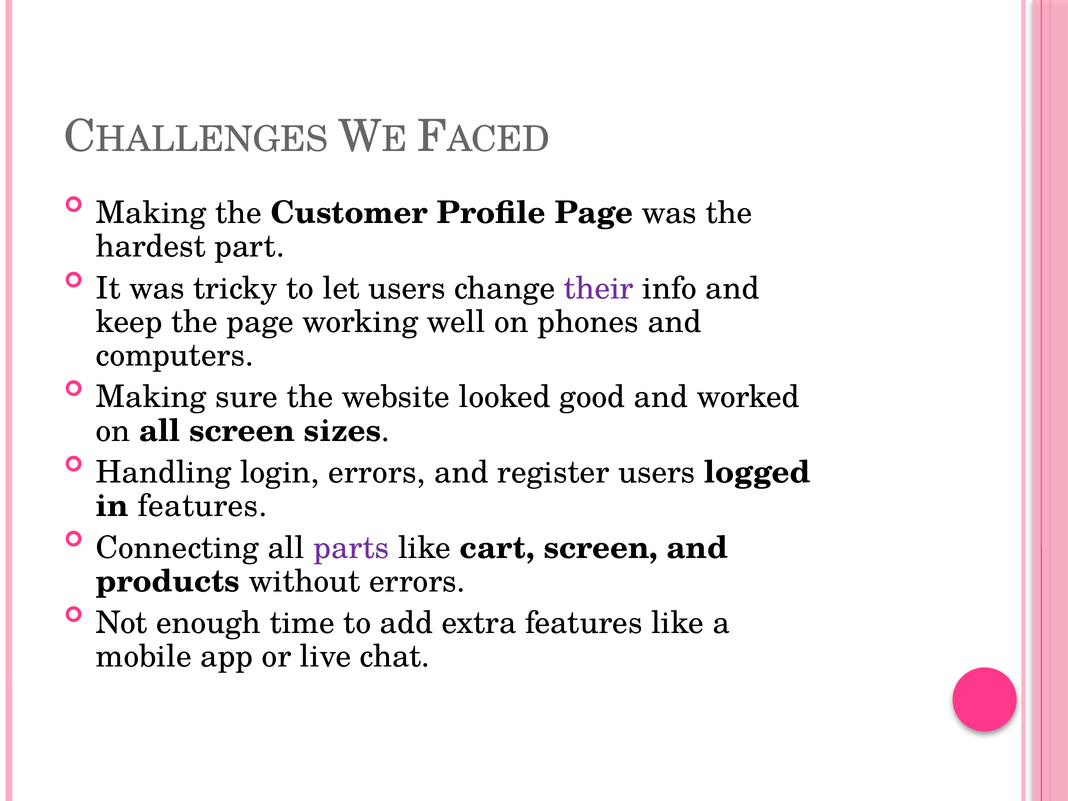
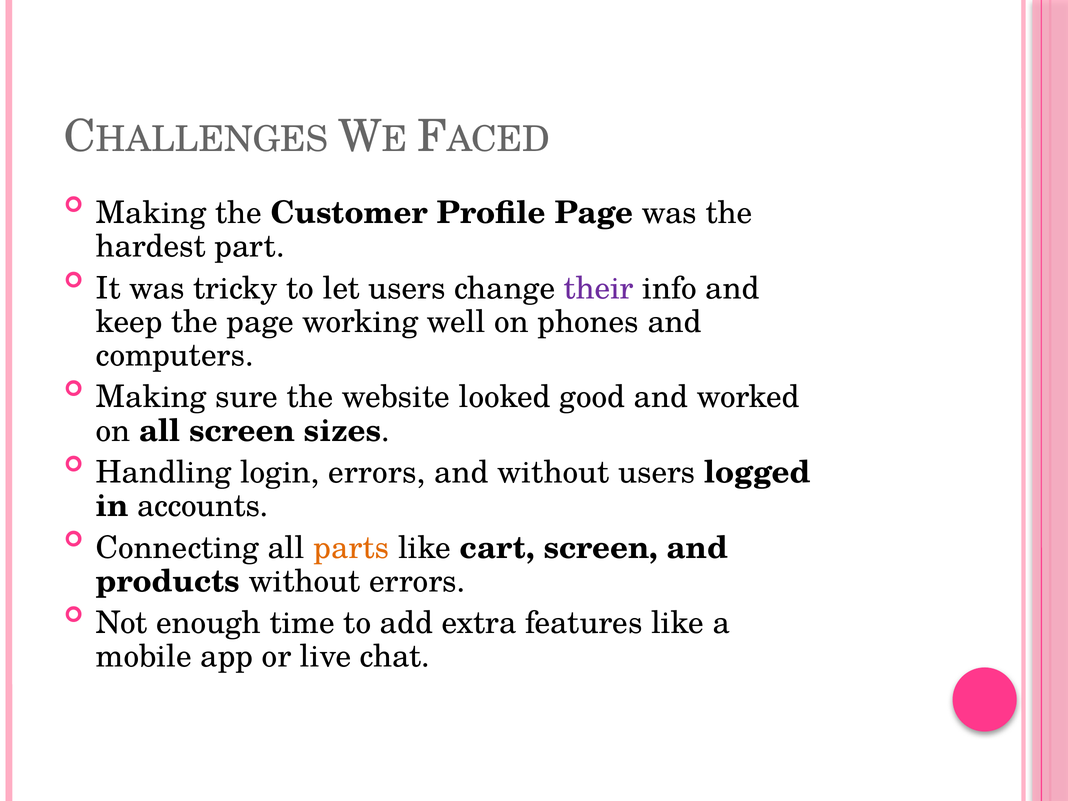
and register: register -> without
in features: features -> accounts
parts colour: purple -> orange
